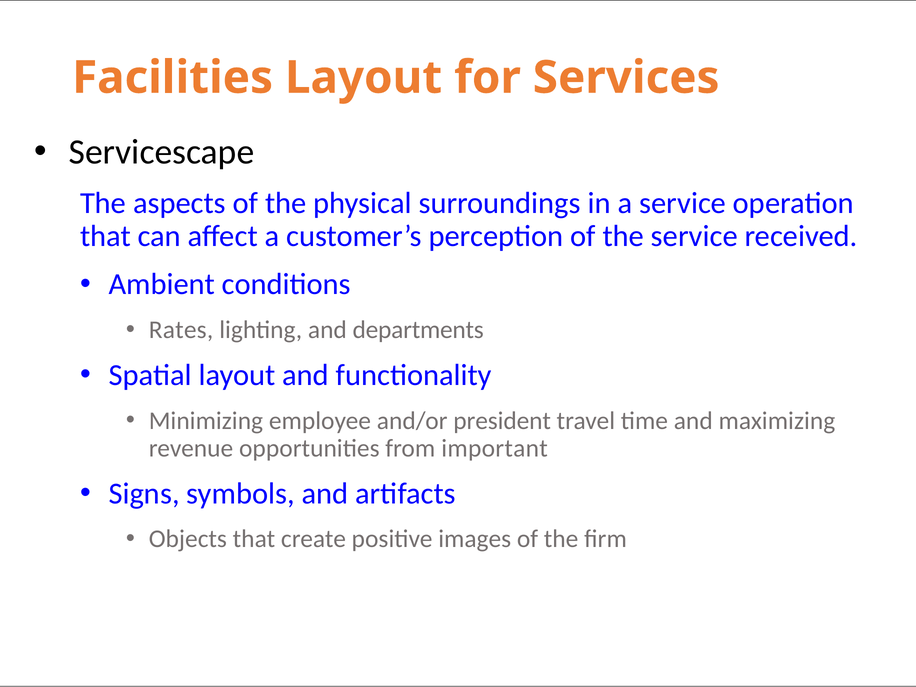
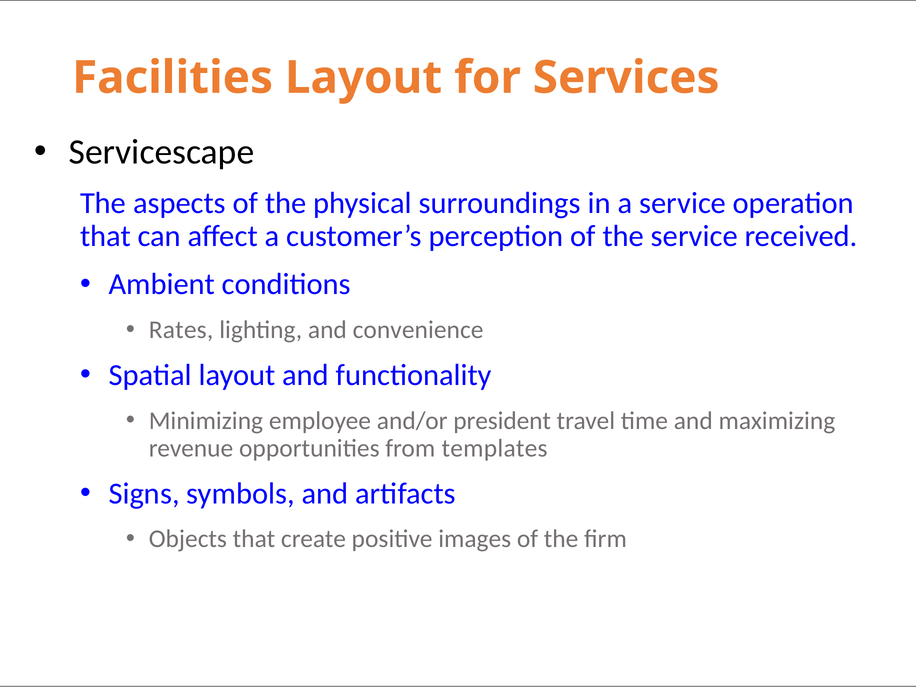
departments: departments -> convenience
important: important -> templates
